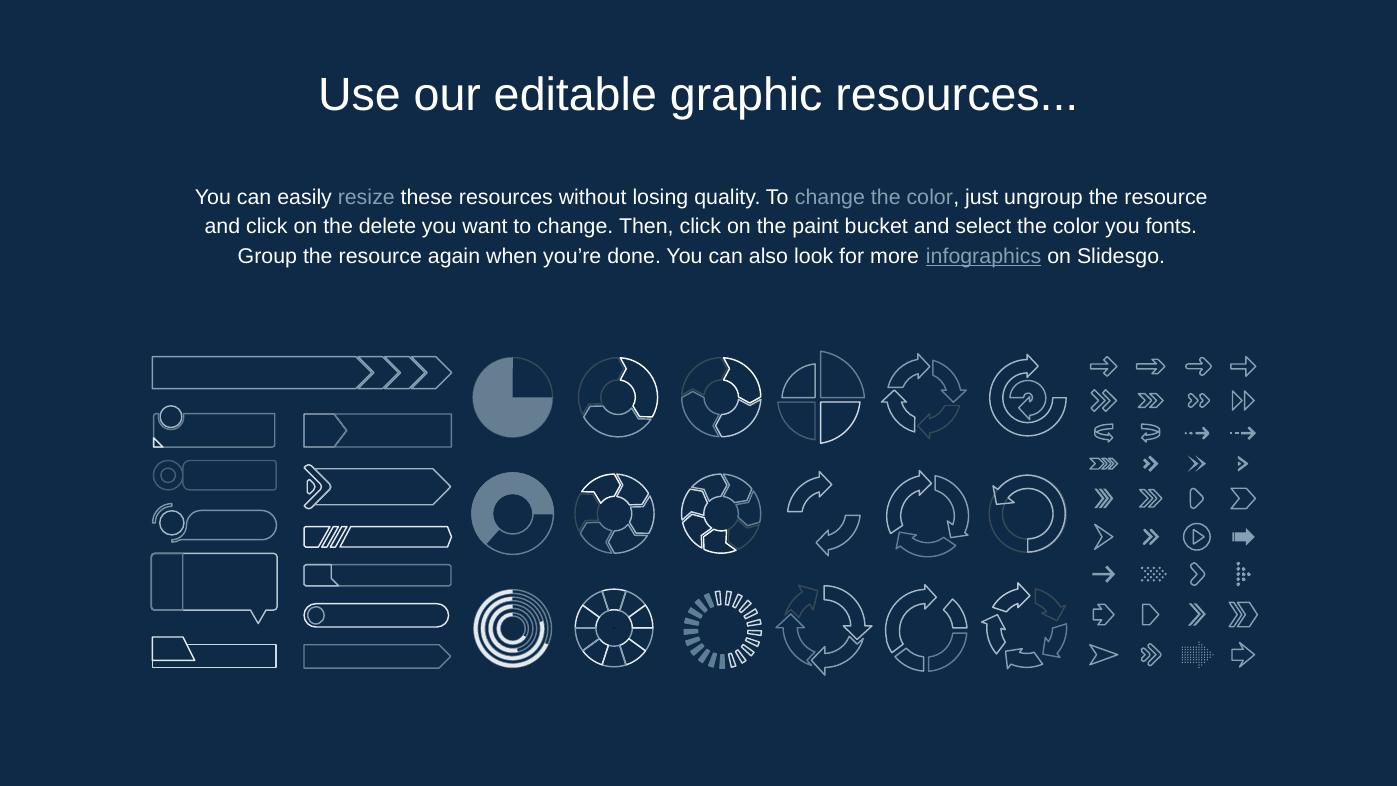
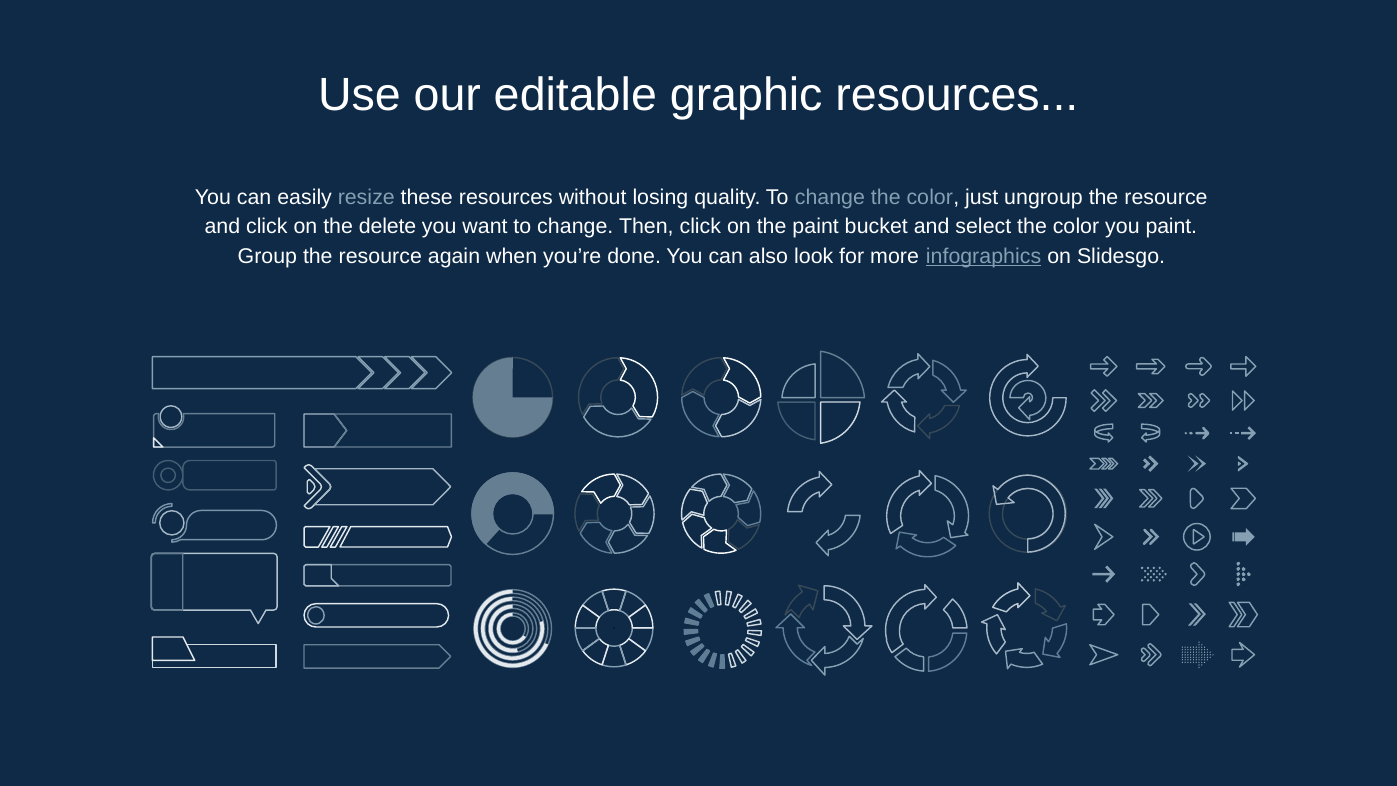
you fonts: fonts -> paint
